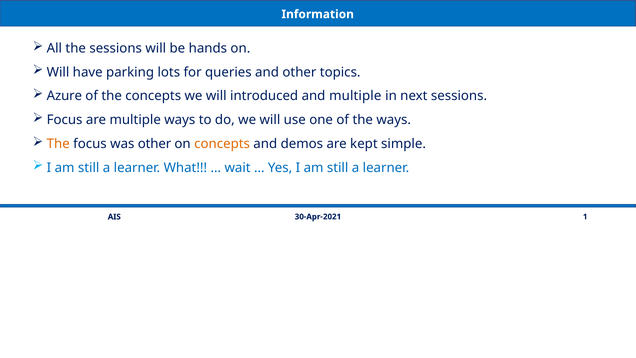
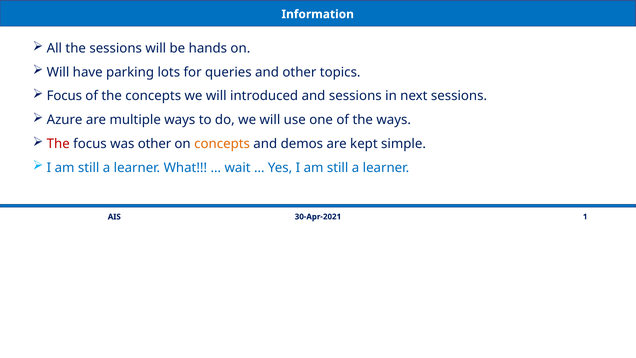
Azure at (64, 96): Azure -> Focus
and multiple: multiple -> sessions
Focus at (65, 120): Focus -> Azure
The at (58, 144) colour: orange -> red
